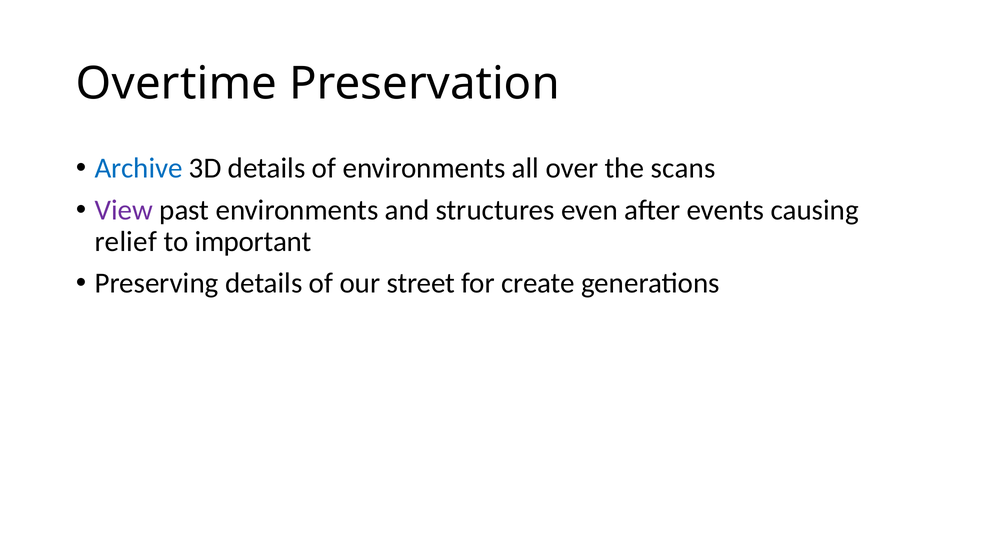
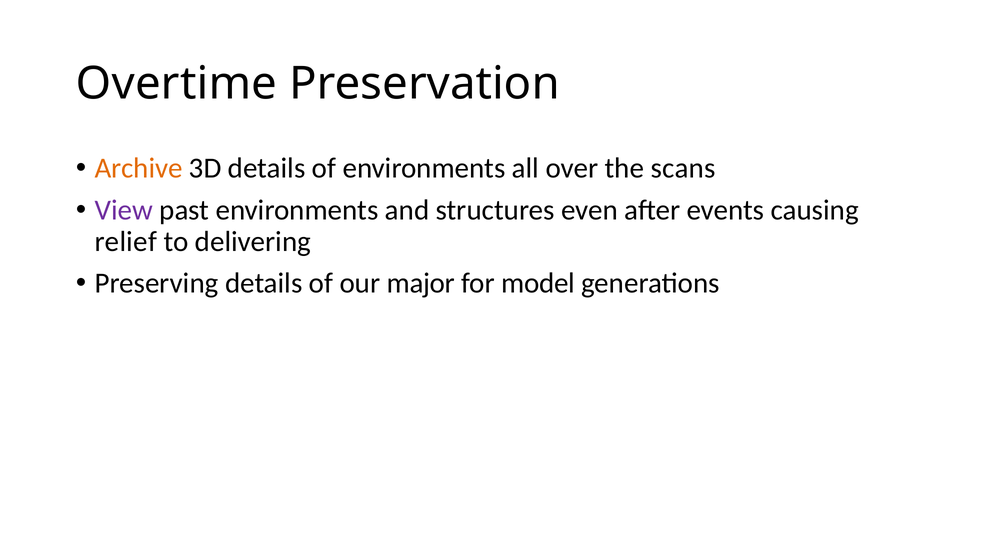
Archive colour: blue -> orange
important: important -> delivering
street: street -> major
create: create -> model
